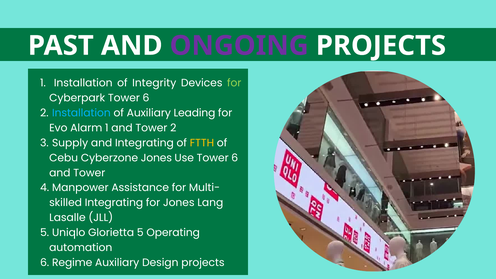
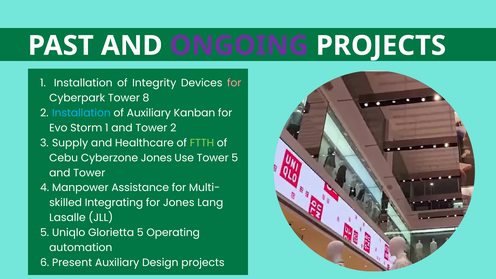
for at (234, 83) colour: light green -> pink
Cyberpark Tower 6: 6 -> 8
Leading: Leading -> Kanban
Alarm: Alarm -> Storm
and Integrating: Integrating -> Healthcare
FTTH colour: yellow -> light green
Use Tower 6: 6 -> 5
Regime: Regime -> Present
